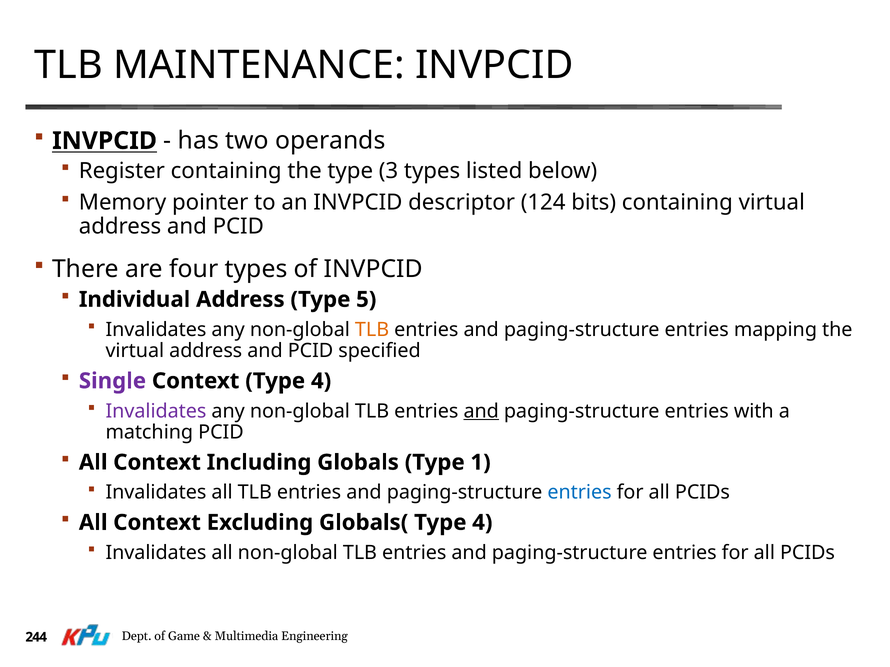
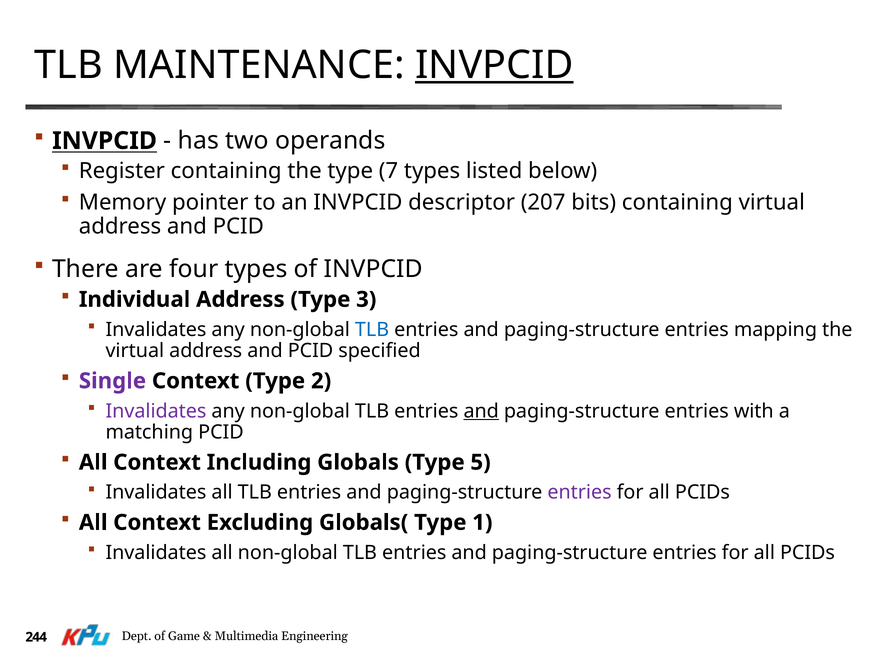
INVPCID at (494, 65) underline: none -> present
3: 3 -> 7
124: 124 -> 207
5: 5 -> 3
TLB at (372, 330) colour: orange -> blue
Context Type 4: 4 -> 2
1: 1 -> 5
entries at (580, 493) colour: blue -> purple
Globals( Type 4: 4 -> 1
